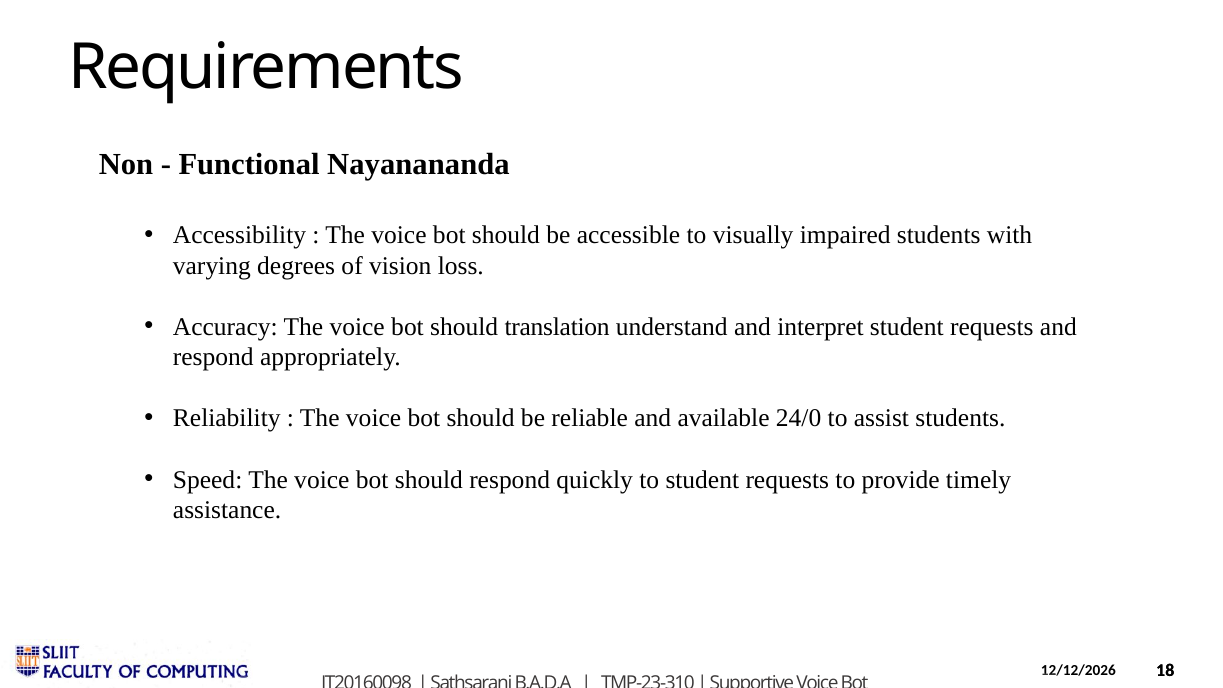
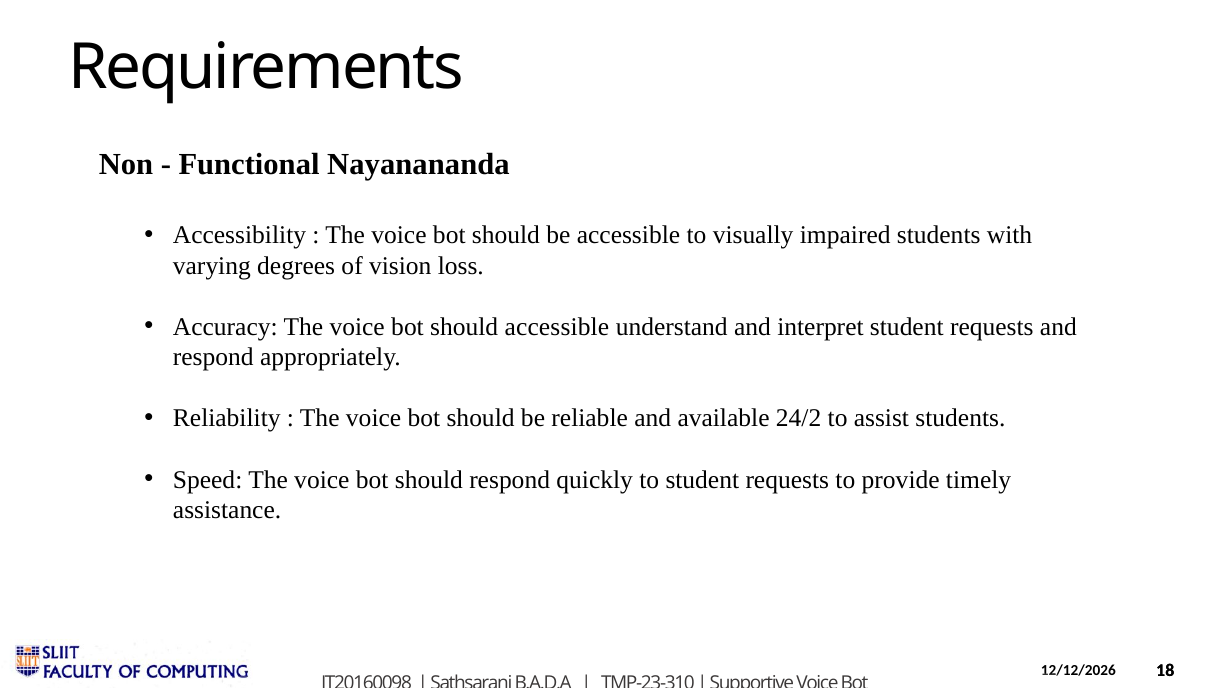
should translation: translation -> accessible
24/0: 24/0 -> 24/2
